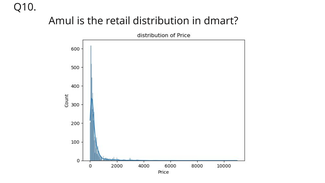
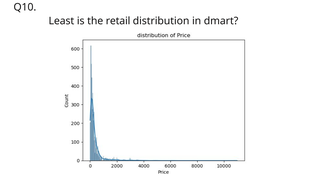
Amul: Amul -> Least
